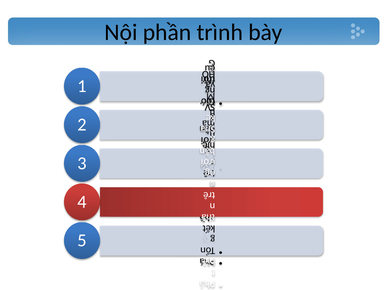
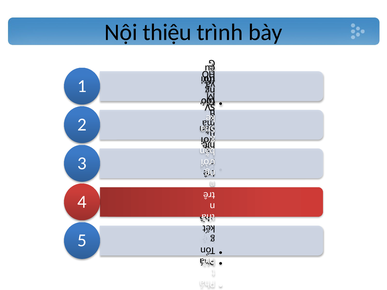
phần: phần -> thiệu
